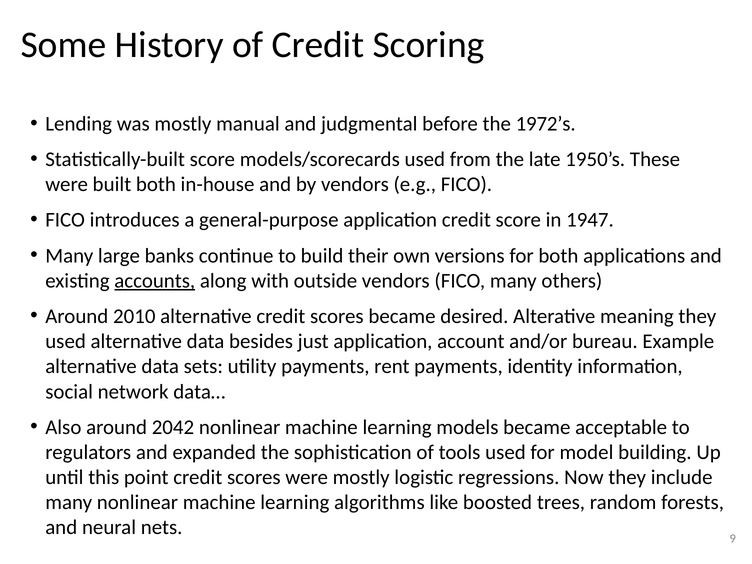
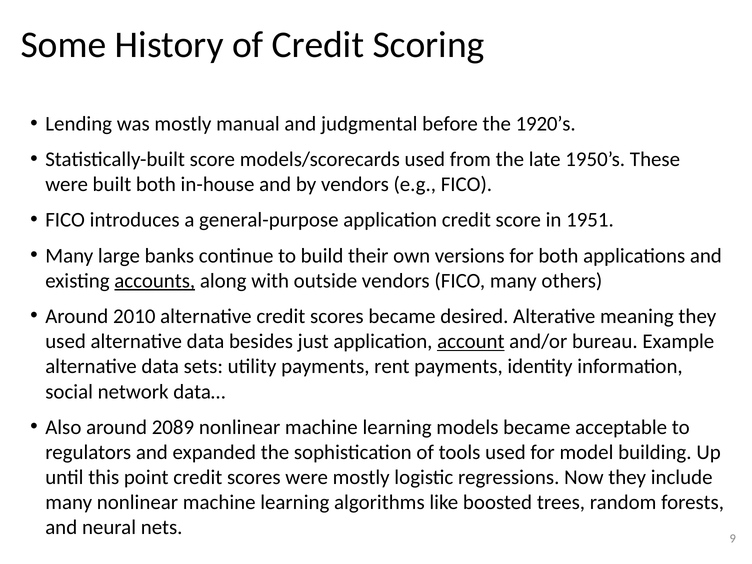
1972’s: 1972’s -> 1920’s
1947: 1947 -> 1951
account underline: none -> present
2042: 2042 -> 2089
